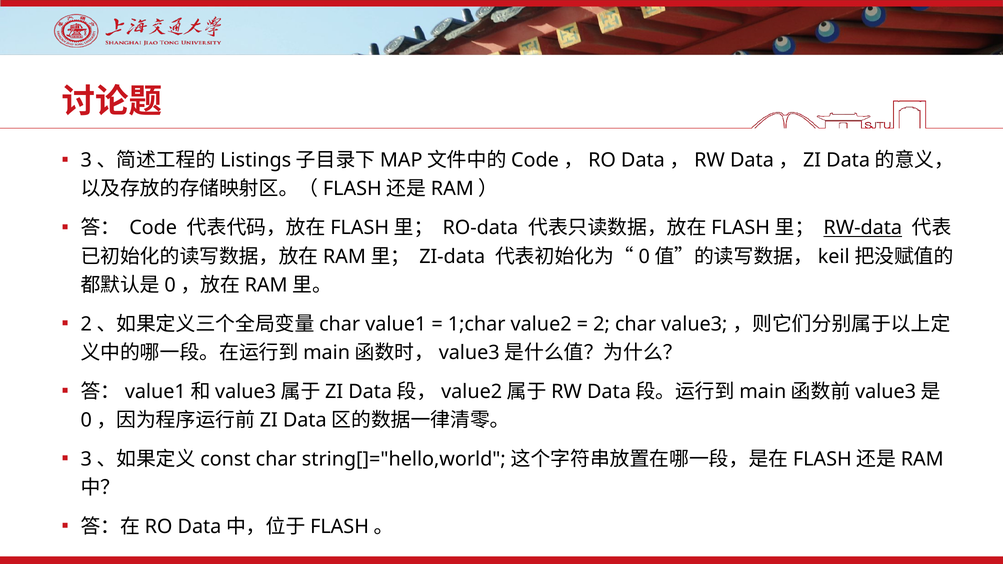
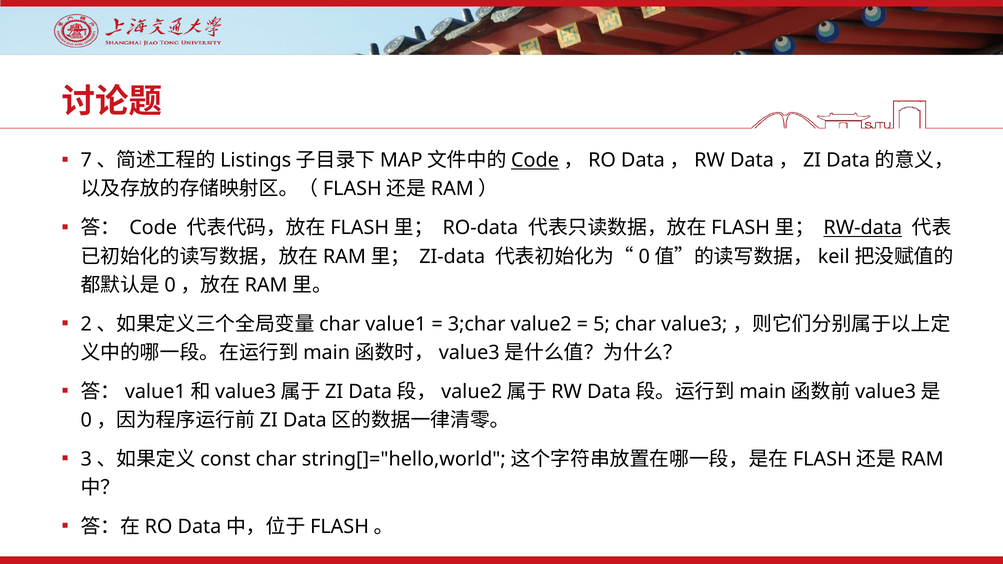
3 at (86, 160): 3 -> 7
Code at (535, 160) underline: none -> present
1;char: 1;char -> 3;char
2 at (602, 324): 2 -> 5
